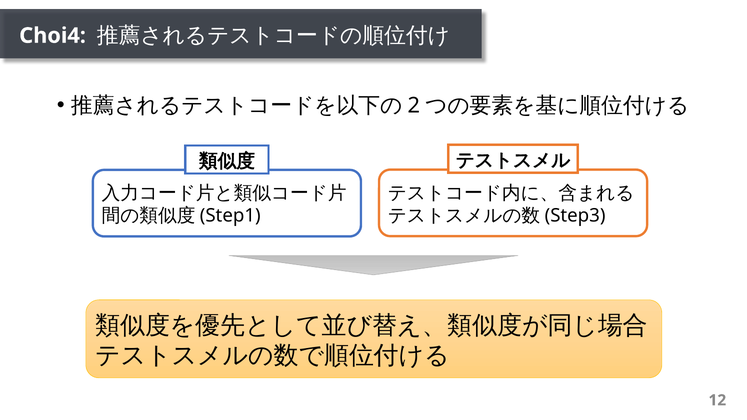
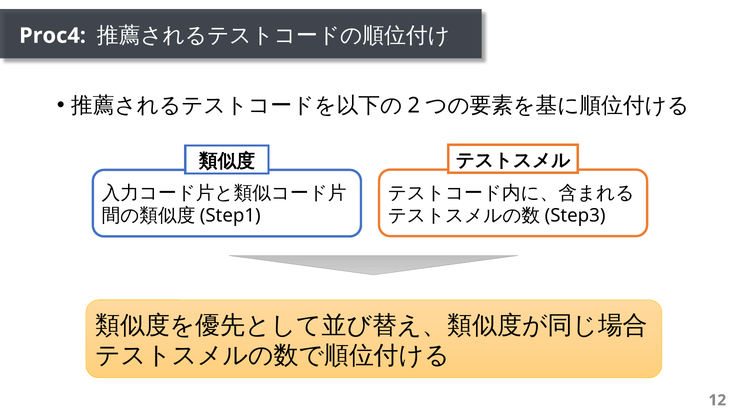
Choi4: Choi4 -> Proc4
